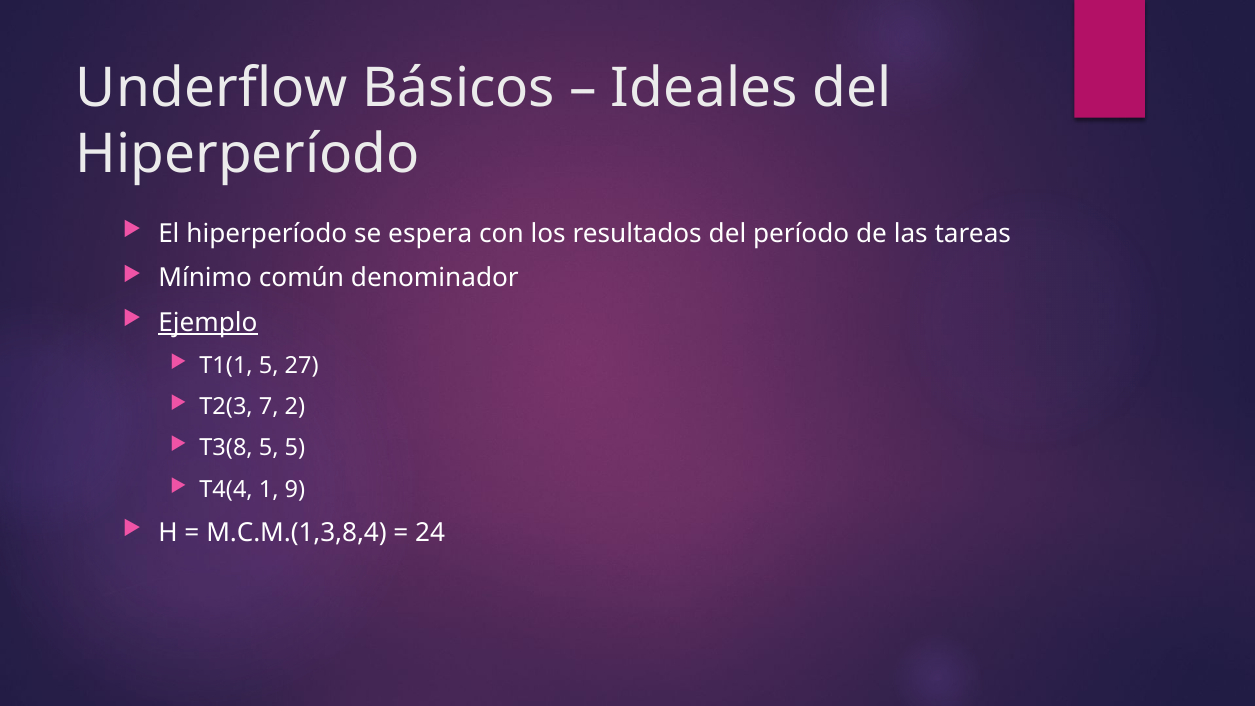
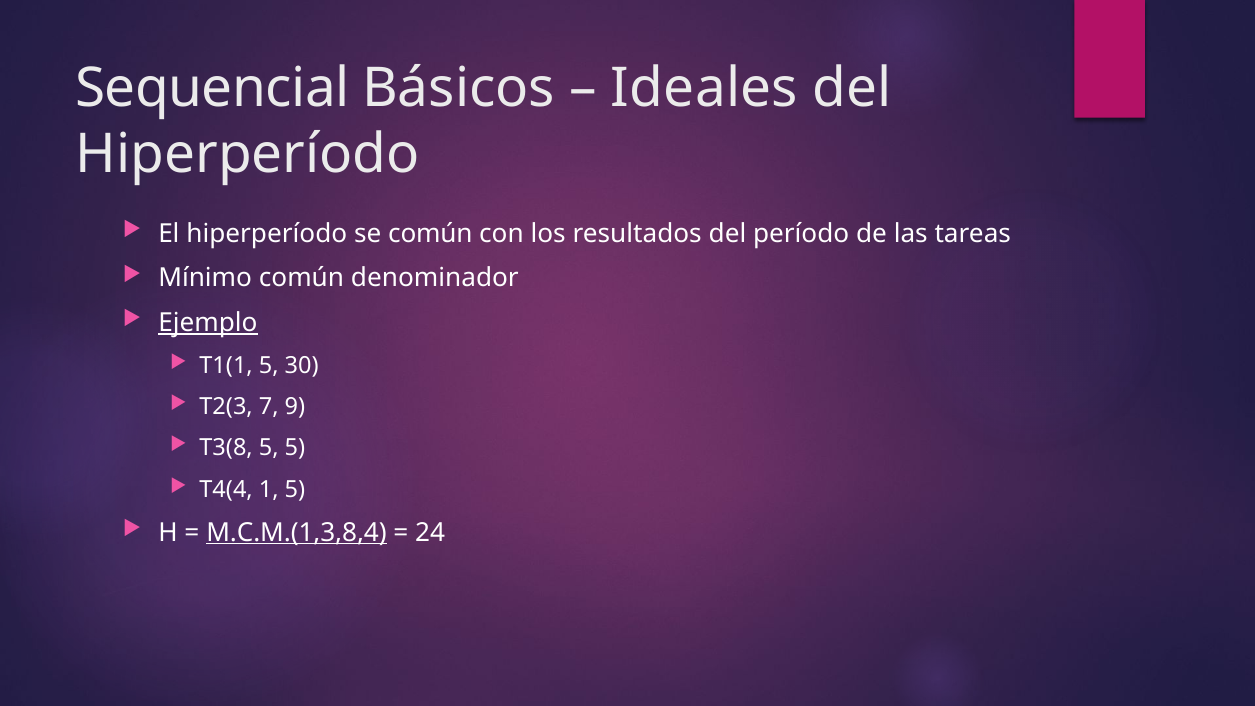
Underflow: Underflow -> Sequencial
se espera: espera -> común
27: 27 -> 30
2: 2 -> 9
1 9: 9 -> 5
M.C.M.(1,3,8,4 underline: none -> present
